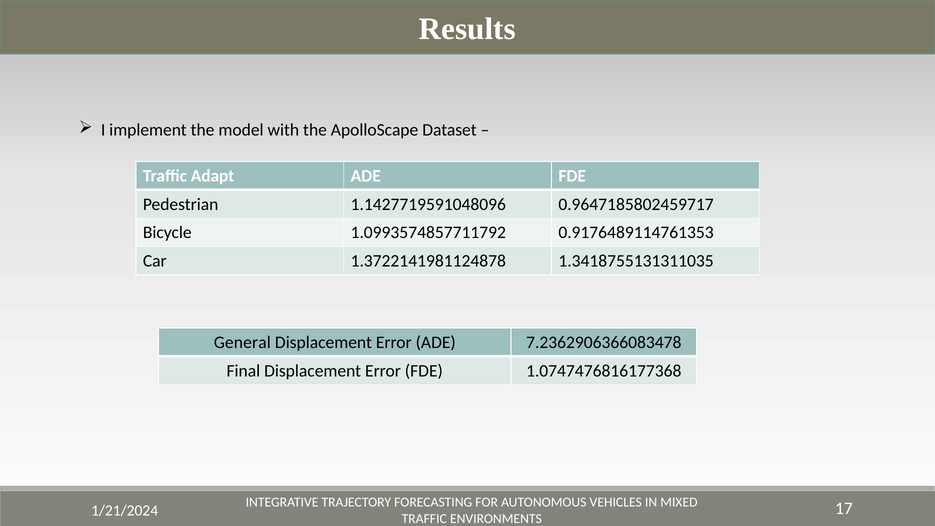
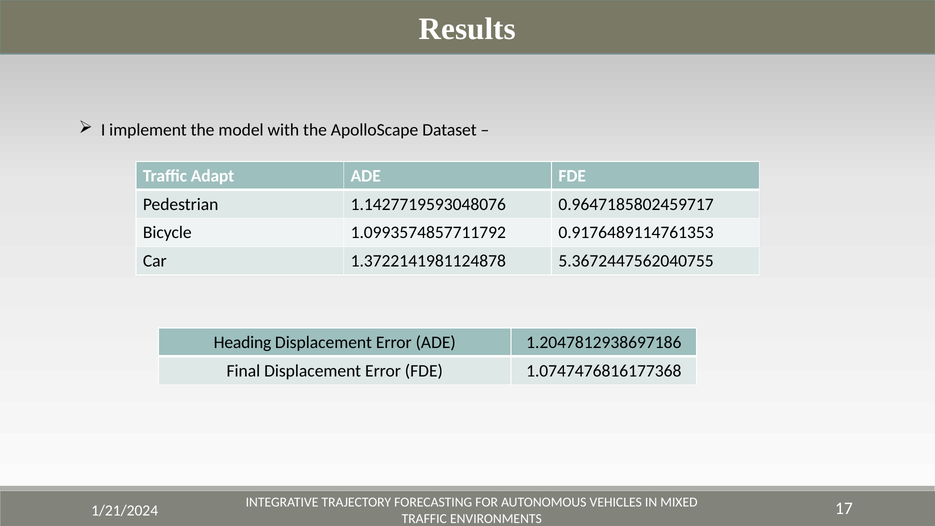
1.1427719591048096: 1.1427719591048096 -> 1.1427719593048076
1.3418755131311035: 1.3418755131311035 -> 5.3672447562040755
General: General -> Heading
7.2362906366083478: 7.2362906366083478 -> 1.2047812938697186
